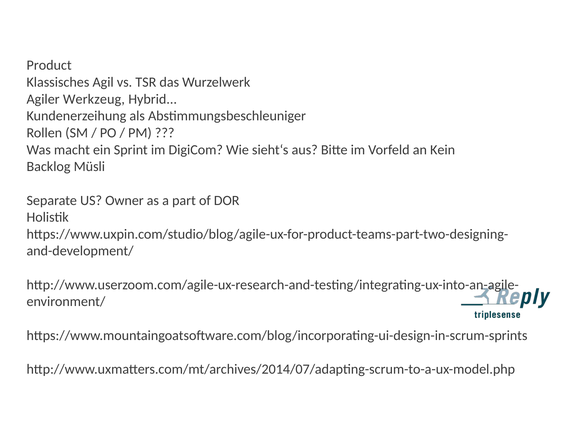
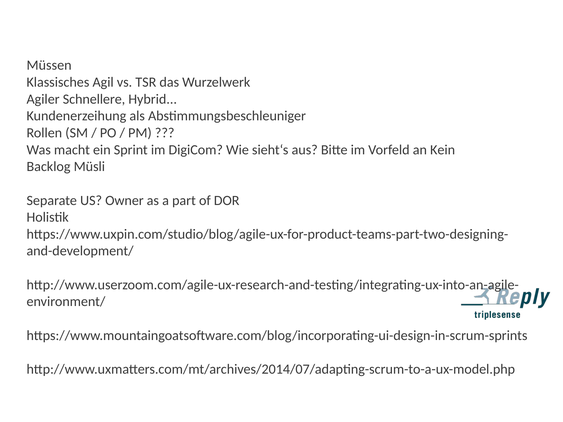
Product: Product -> Müssen
Werkzeug: Werkzeug -> Schnellere
